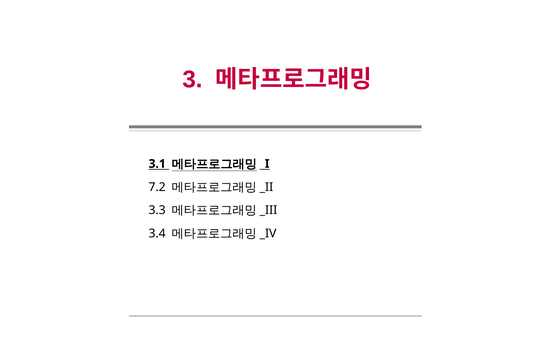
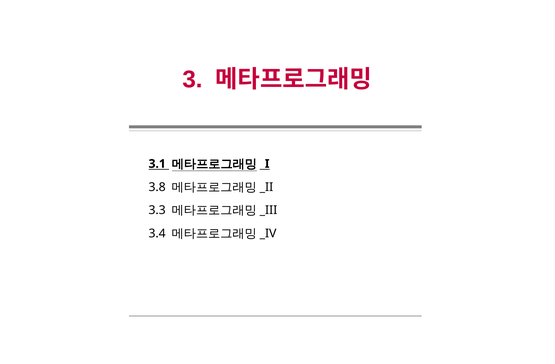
7.2: 7.2 -> 3.8
